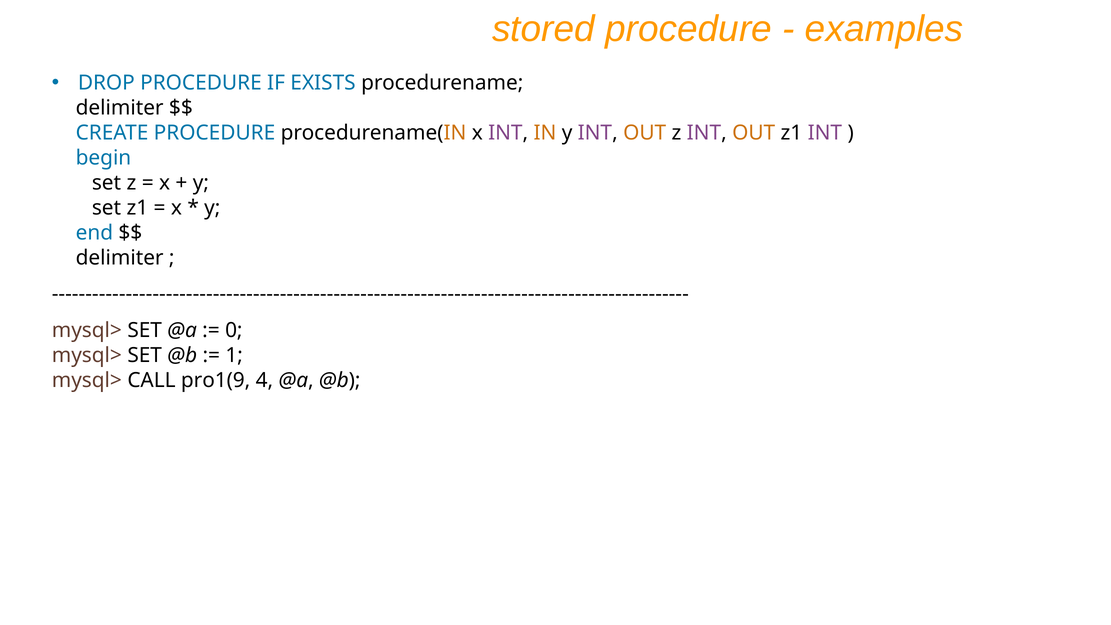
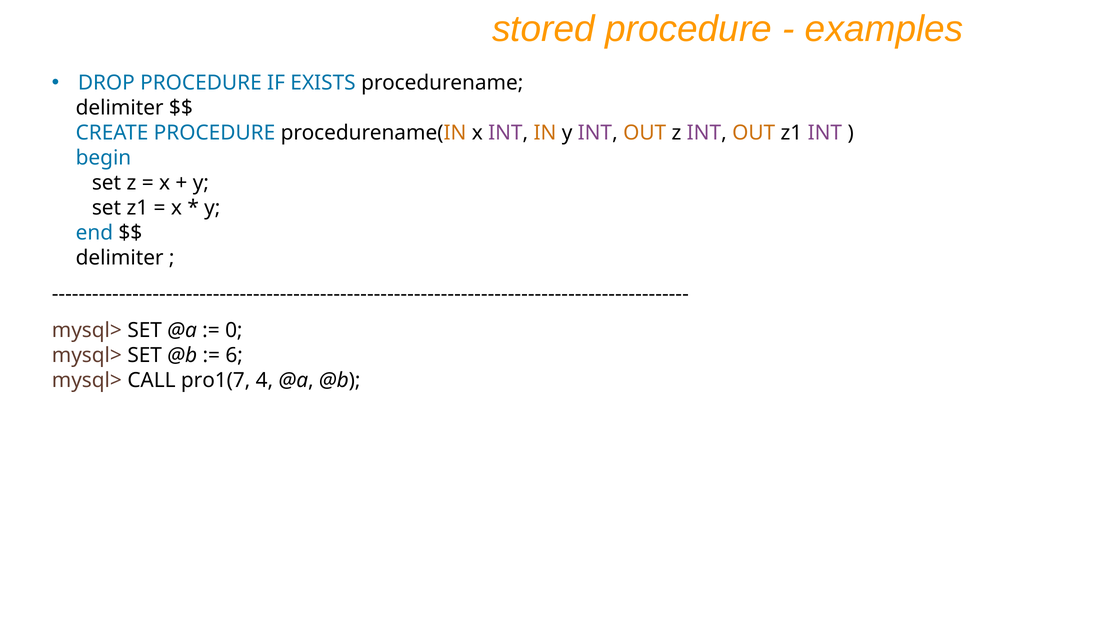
1: 1 -> 6
pro1(9: pro1(9 -> pro1(7
